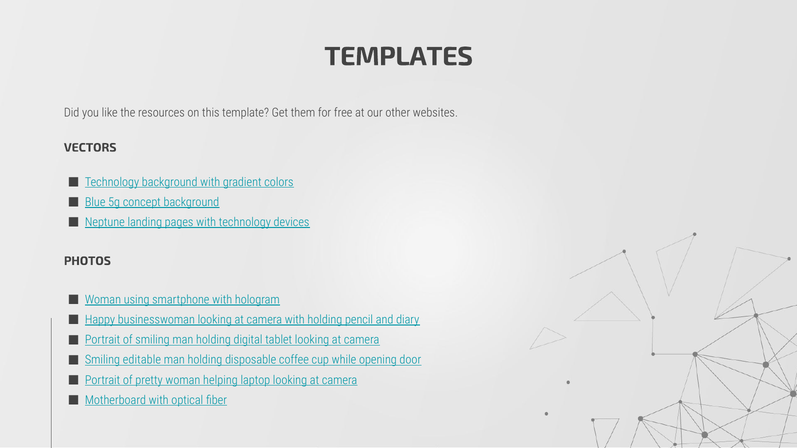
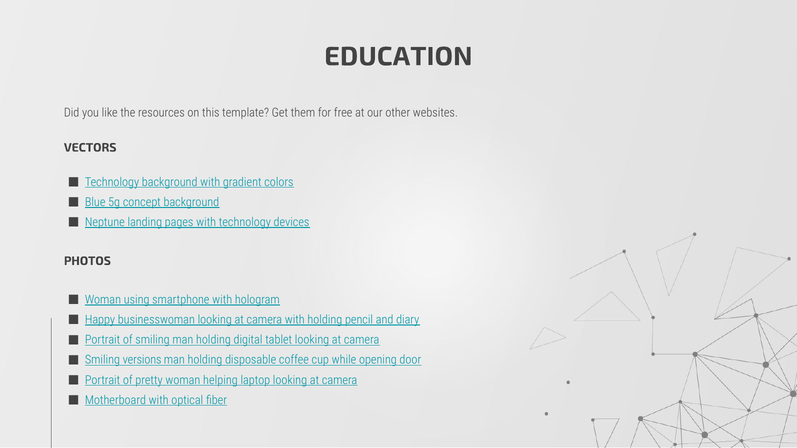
TEMPLATES: TEMPLATES -> EDUCATION
editable: editable -> versions
